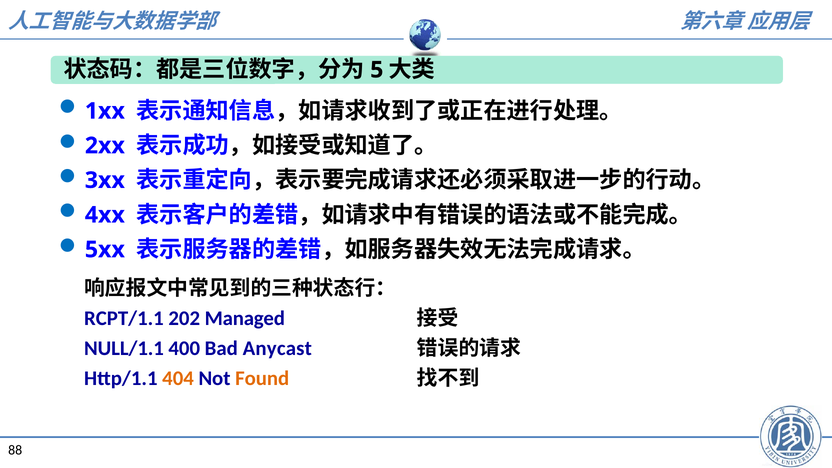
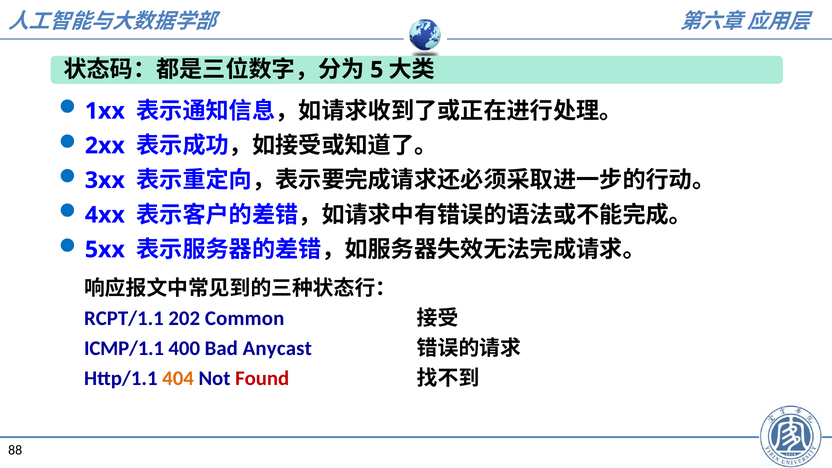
Managed: Managed -> Common
NULL/1.1: NULL/1.1 -> ICMP/1.1
Found colour: orange -> red
